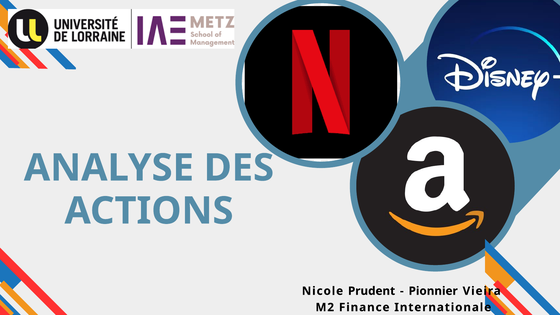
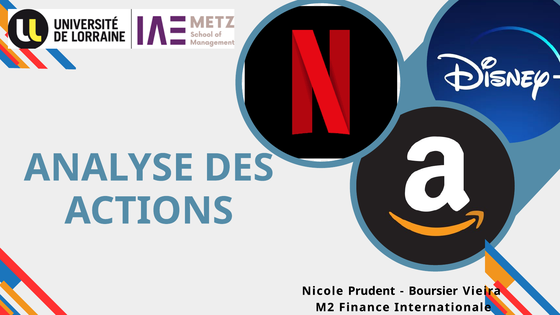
Pionnier: Pionnier -> Boursier
